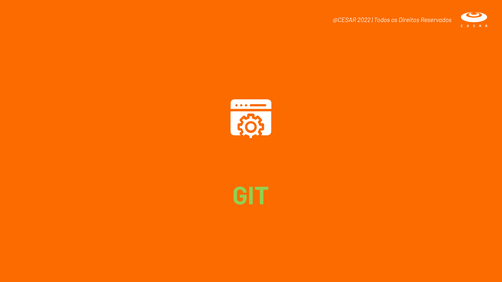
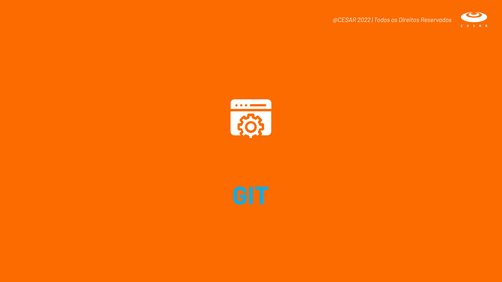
GIT colour: light green -> light blue
